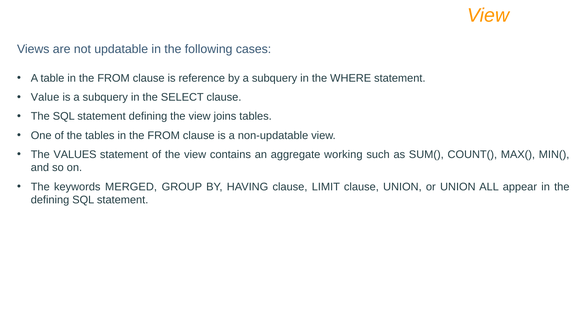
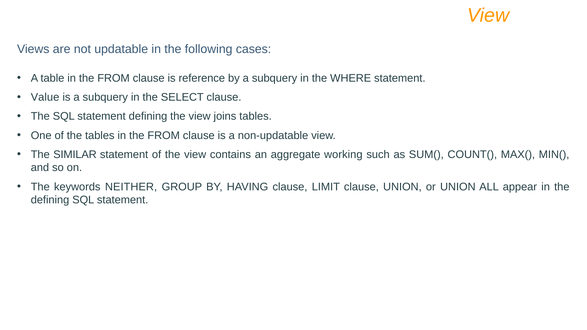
VALUES: VALUES -> SIMILAR
MERGED: MERGED -> NEITHER
